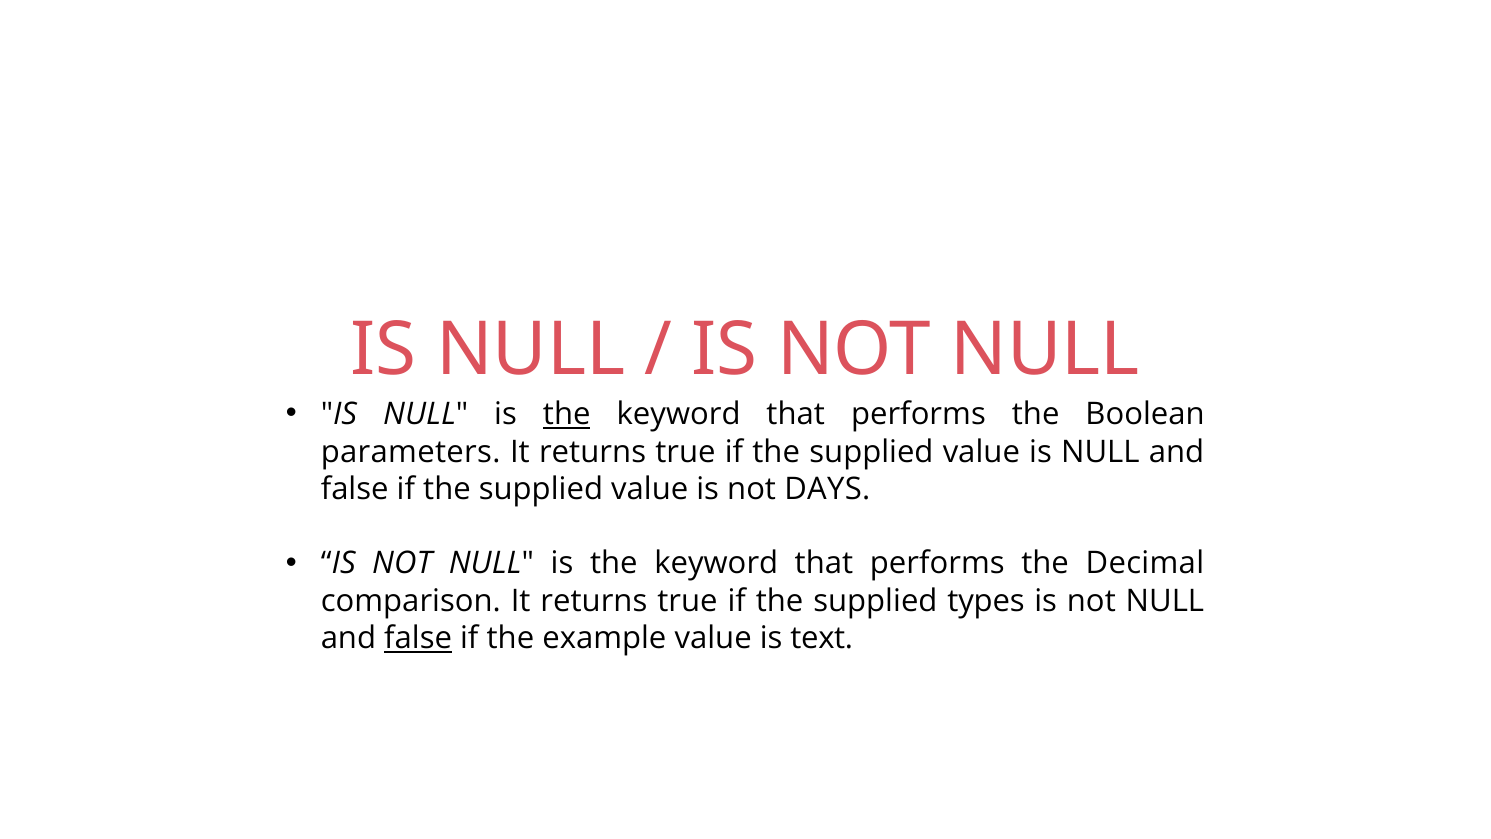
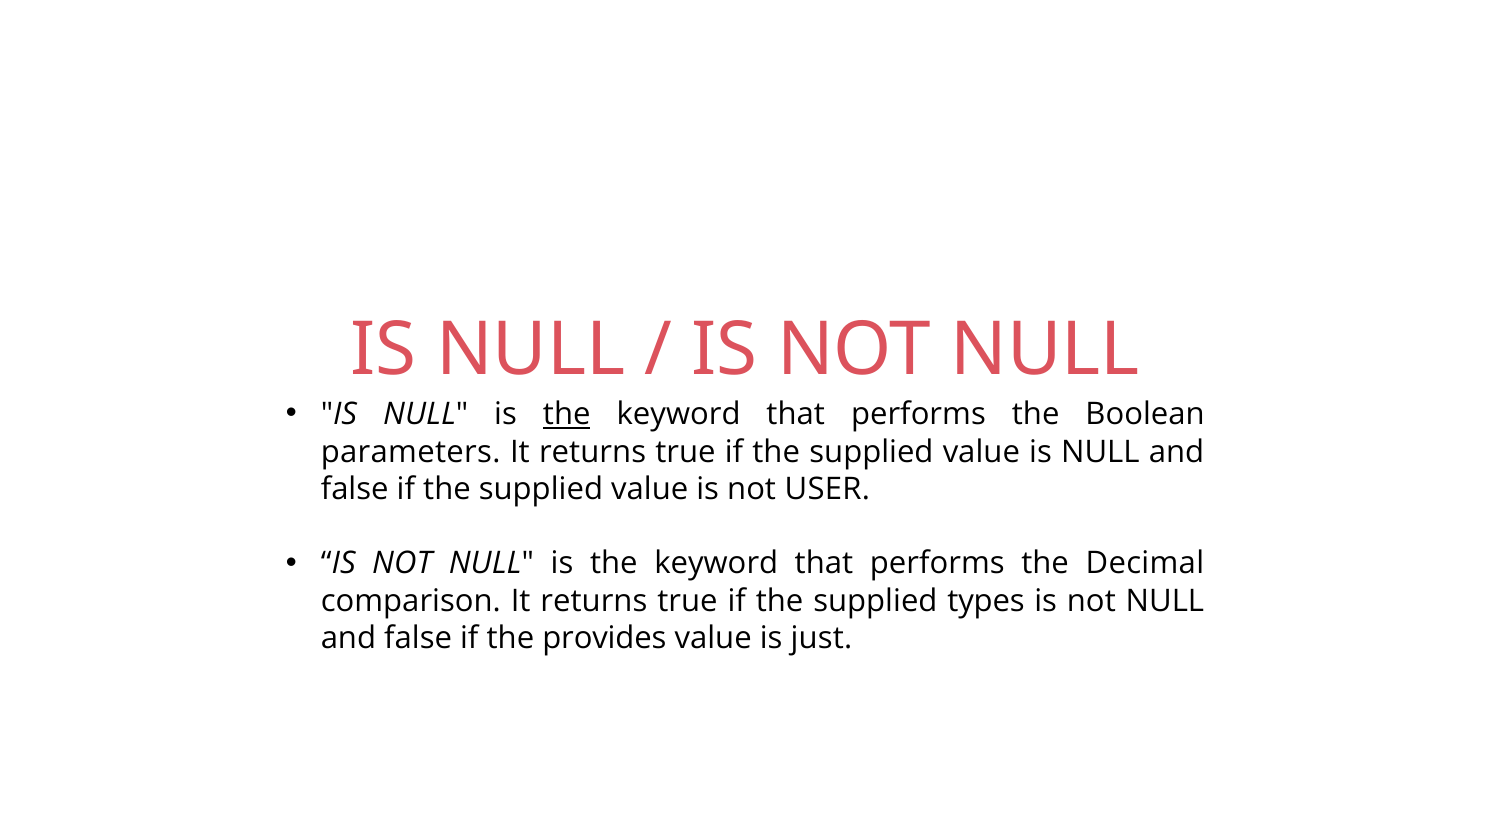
DAYS: DAYS -> USER
false at (418, 638) underline: present -> none
example: example -> provides
text: text -> just
